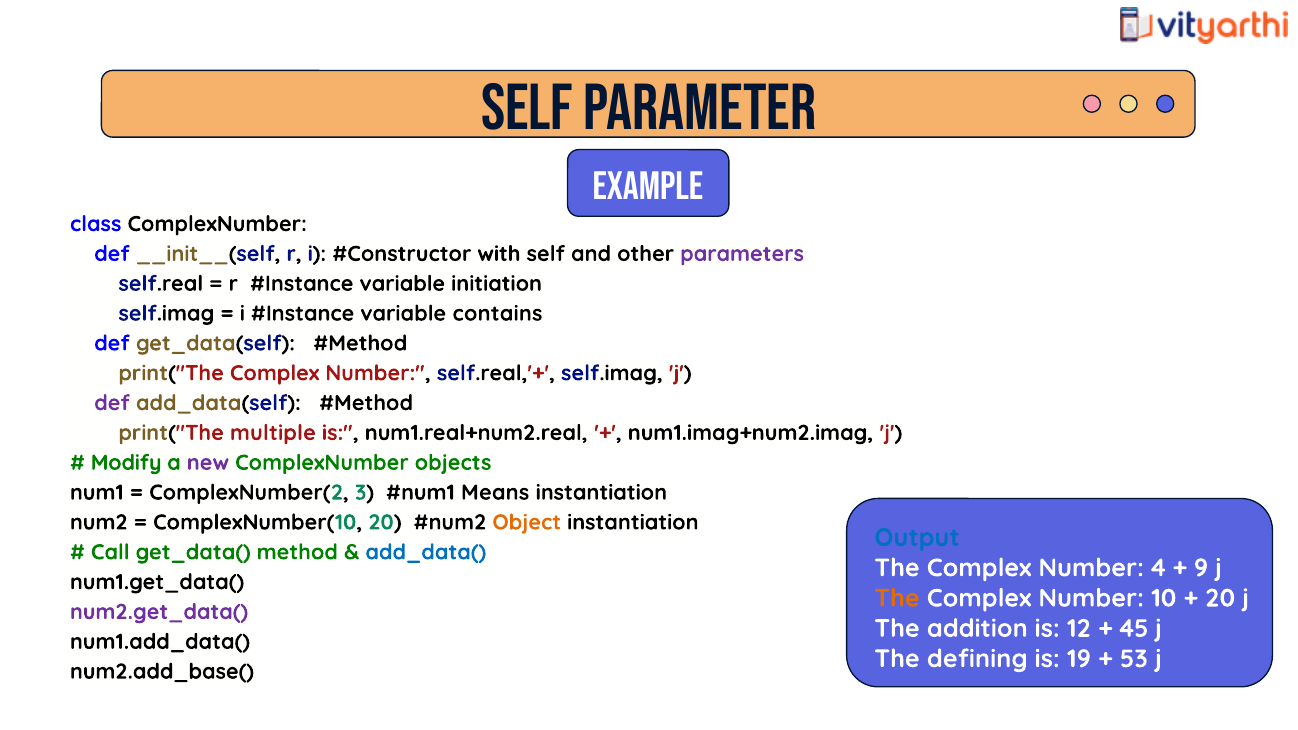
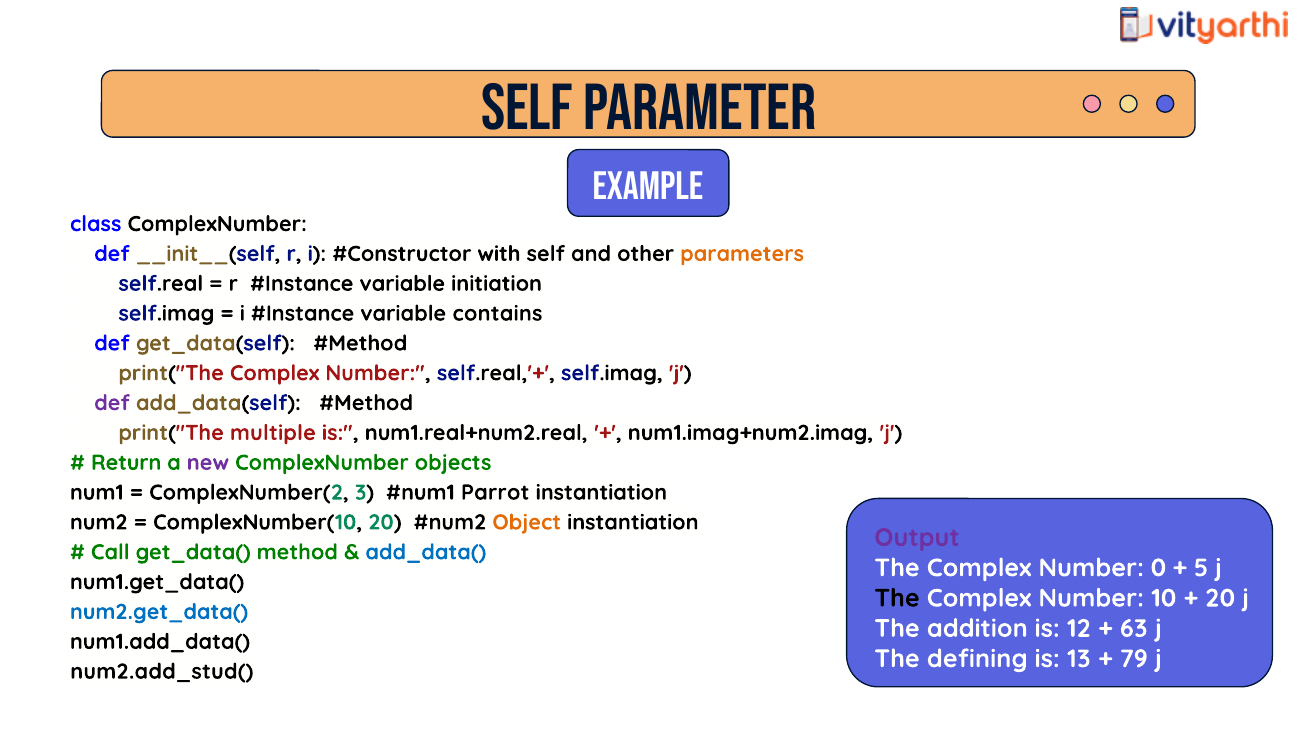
parameters colour: purple -> orange
Modify: Modify -> Return
Means: Means -> Parrot
Output colour: blue -> purple
4: 4 -> 0
9: 9 -> 5
The at (897, 598) colour: orange -> black
num2.get_data( colour: purple -> blue
45: 45 -> 63
19: 19 -> 13
53: 53 -> 79
num2.add_base(: num2.add_base( -> num2.add_stud(
